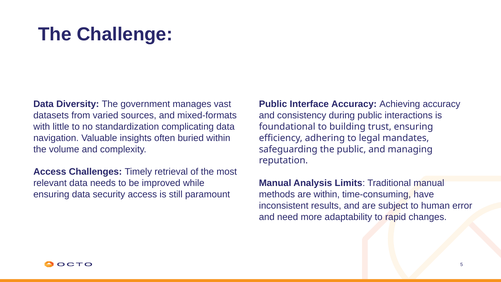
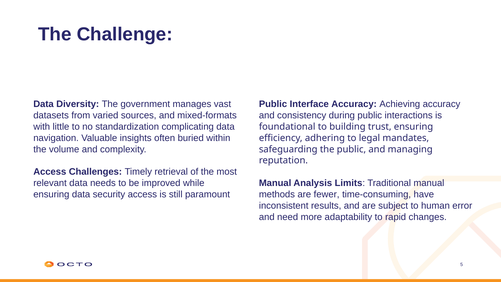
are within: within -> fewer
